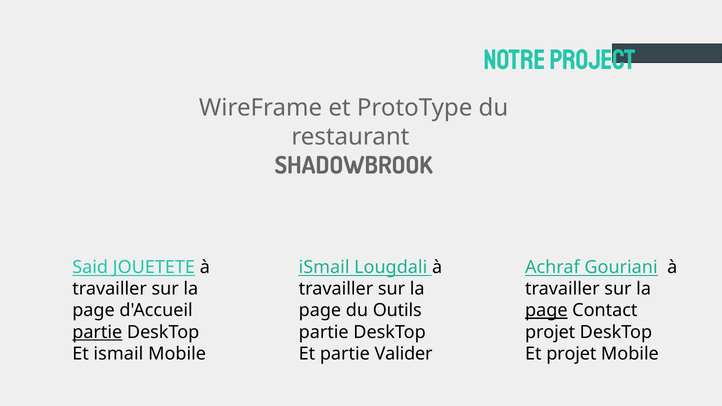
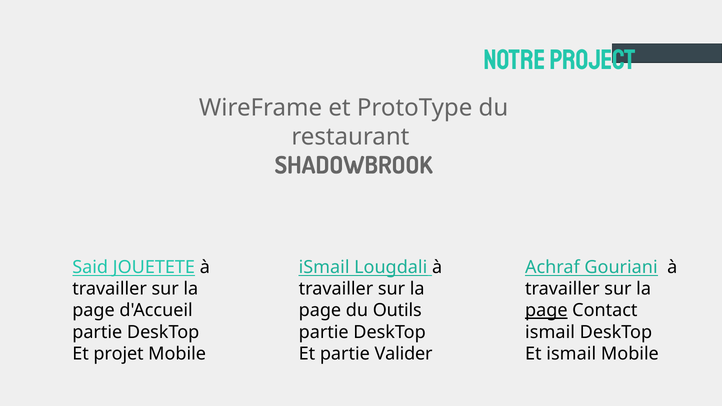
partie at (97, 332) underline: present -> none
projet at (550, 332): projet -> ismail
Et ismail: ismail -> projet
Et projet: projet -> ismail
